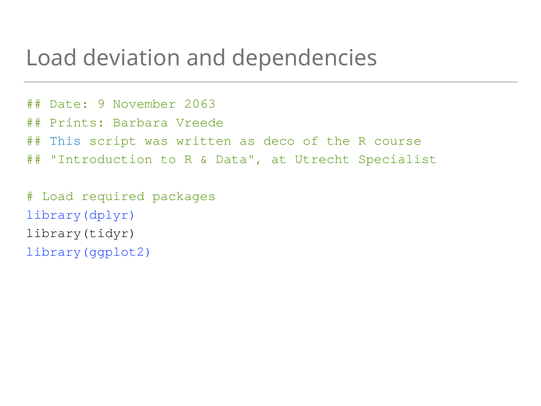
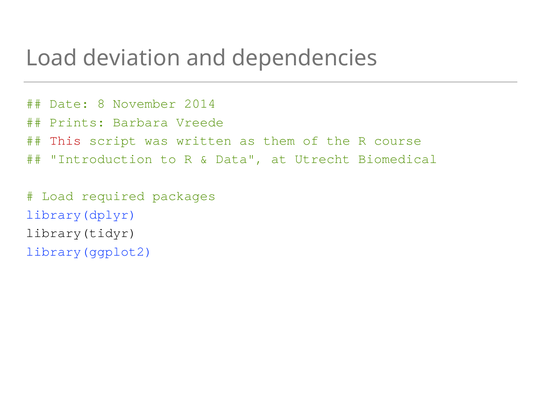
9: 9 -> 8
2063: 2063 -> 2014
This colour: blue -> red
deco: deco -> them
Specialist: Specialist -> Biomedical
